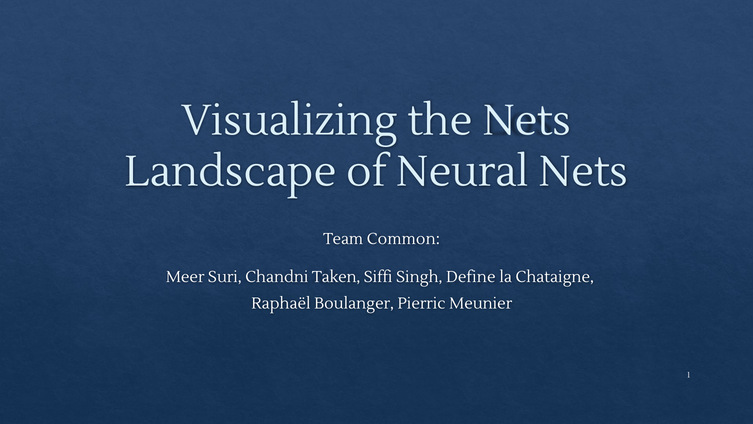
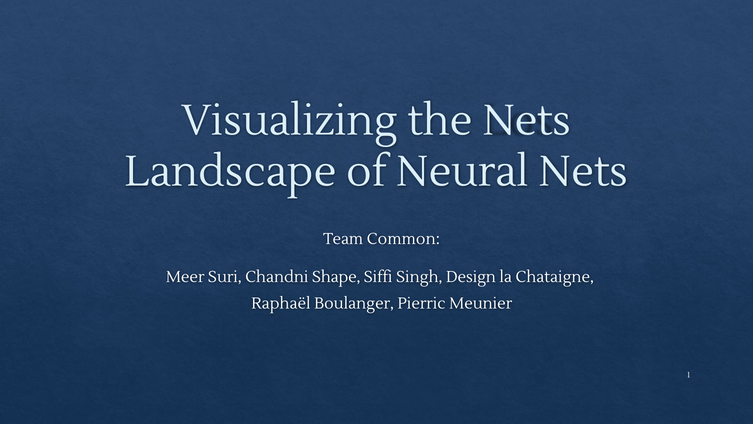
Taken: Taken -> Shape
Define: Define -> Design
